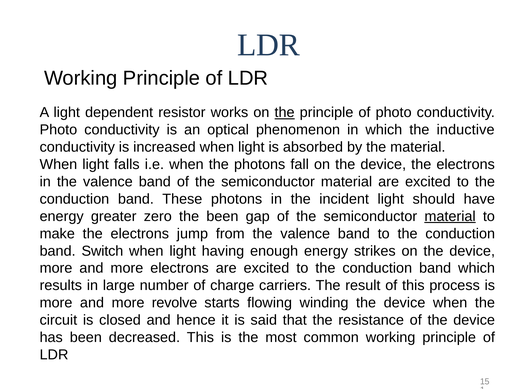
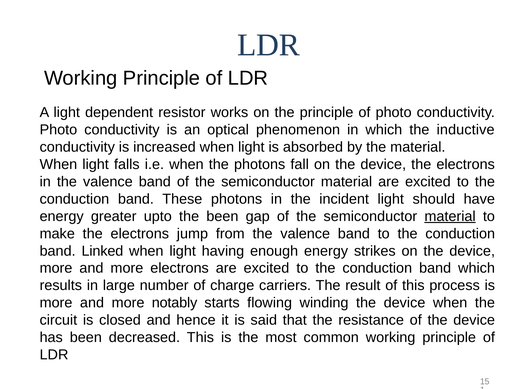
the at (285, 112) underline: present -> none
zero: zero -> upto
Switch: Switch -> Linked
revolve: revolve -> notably
